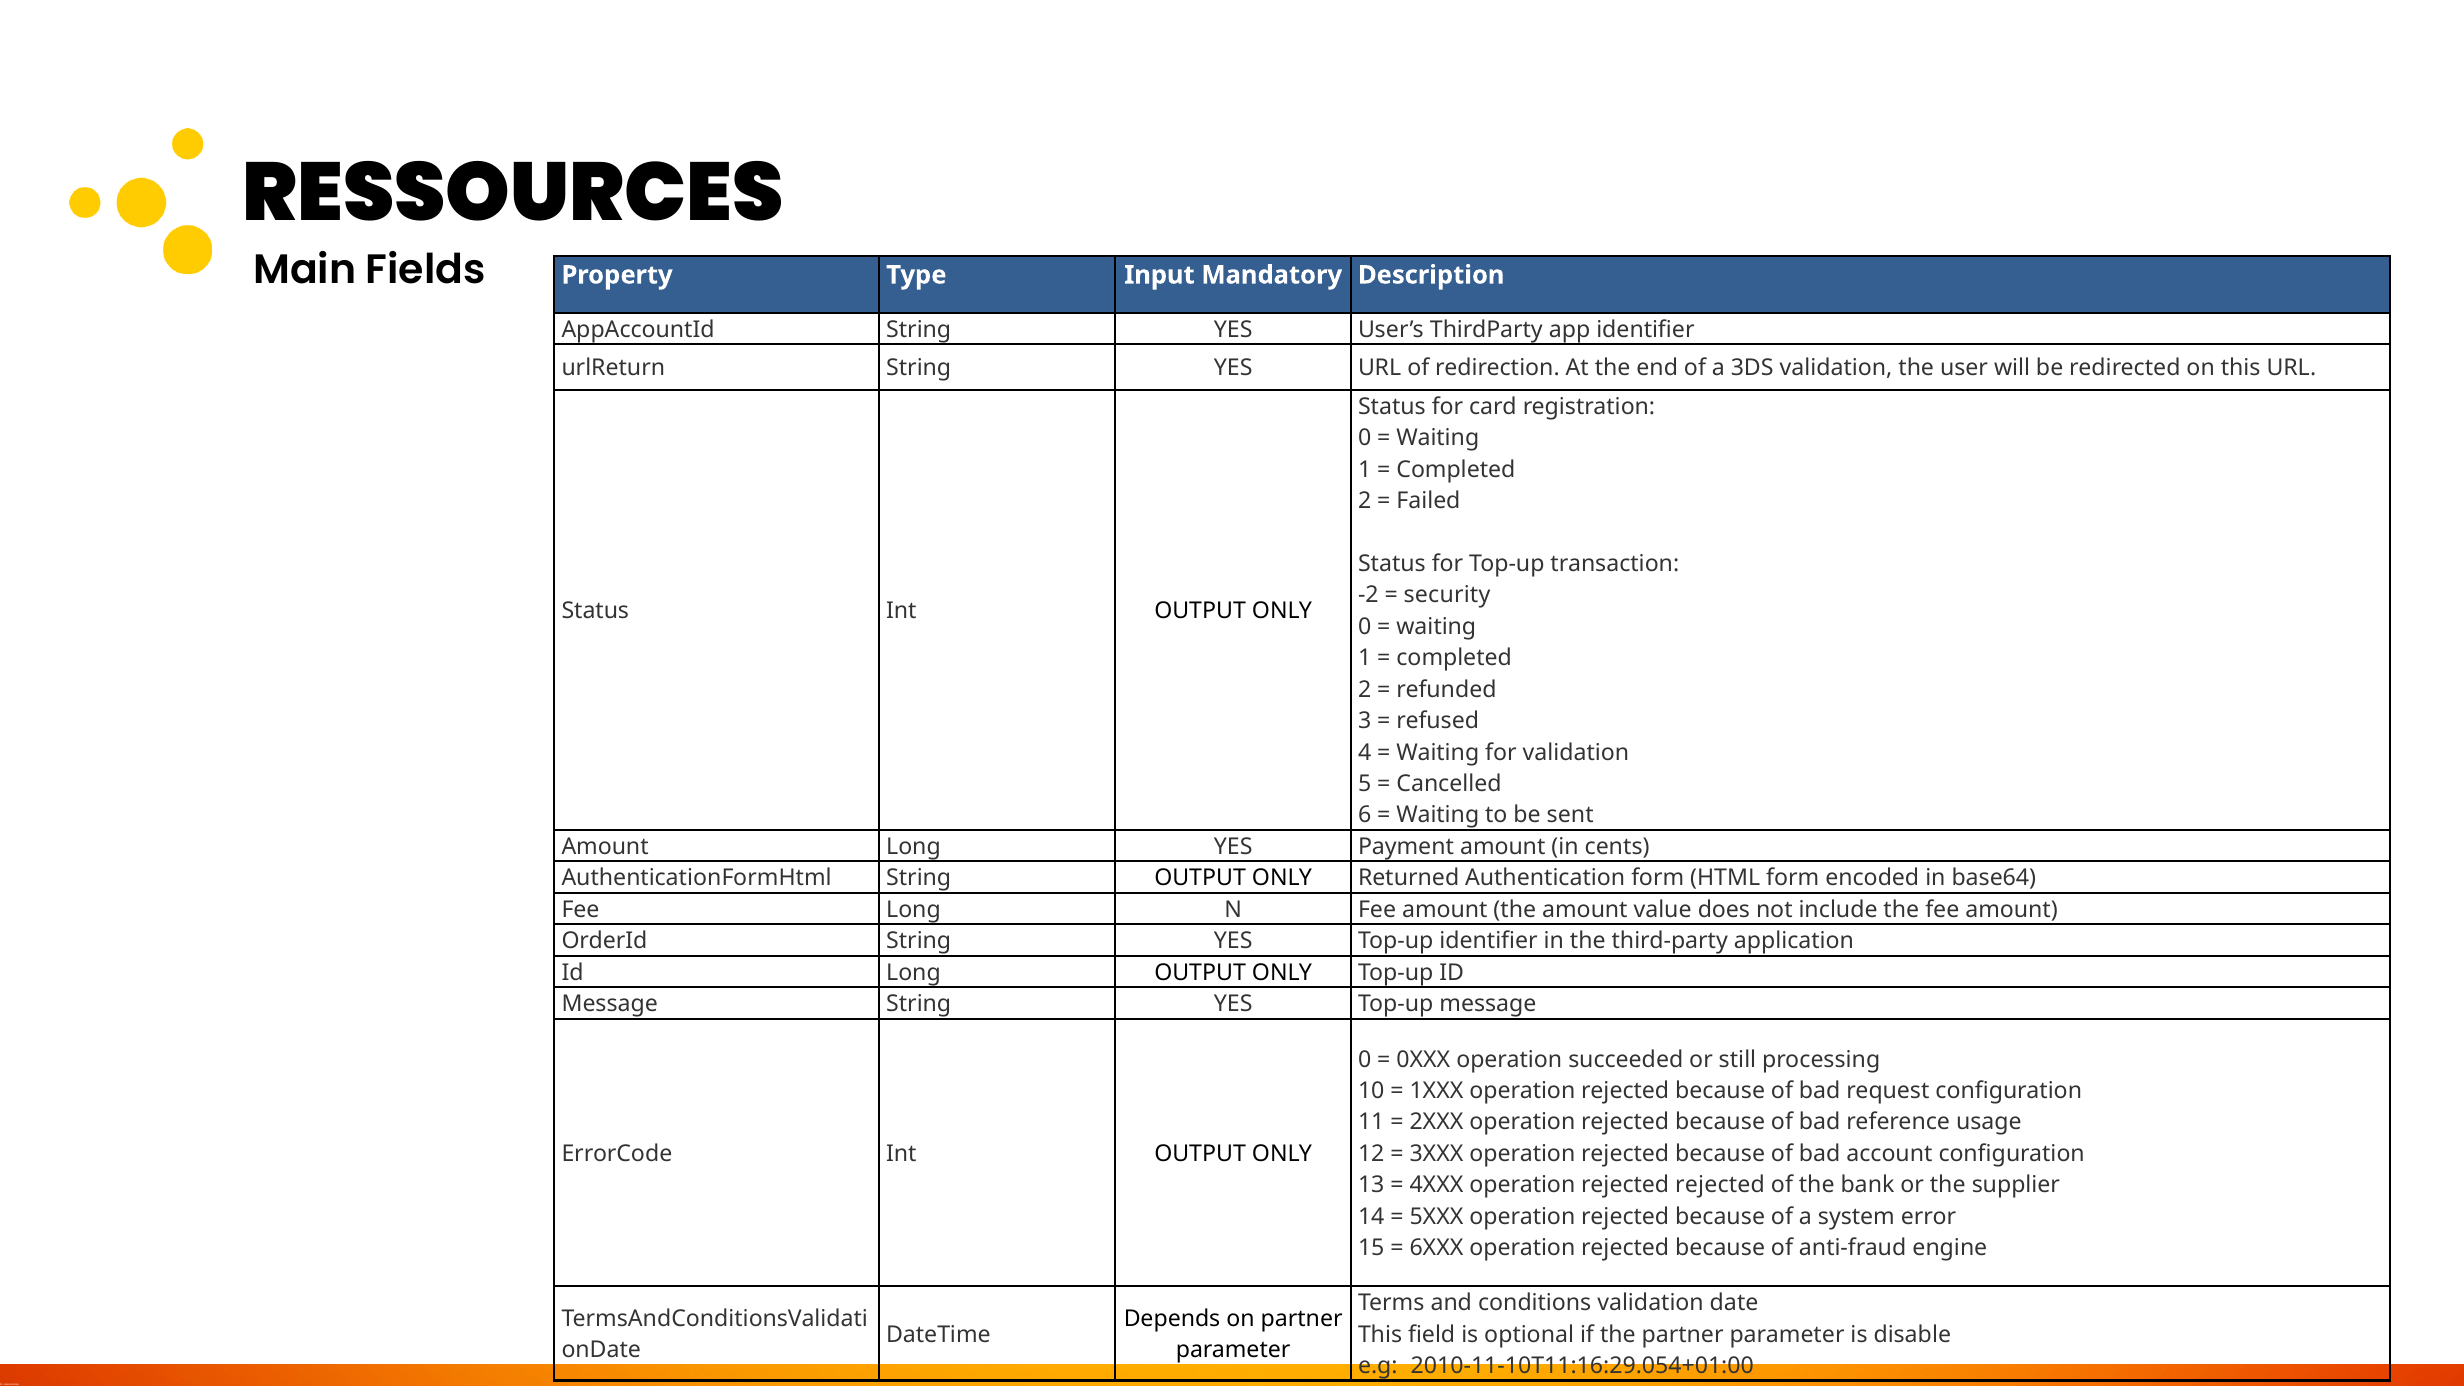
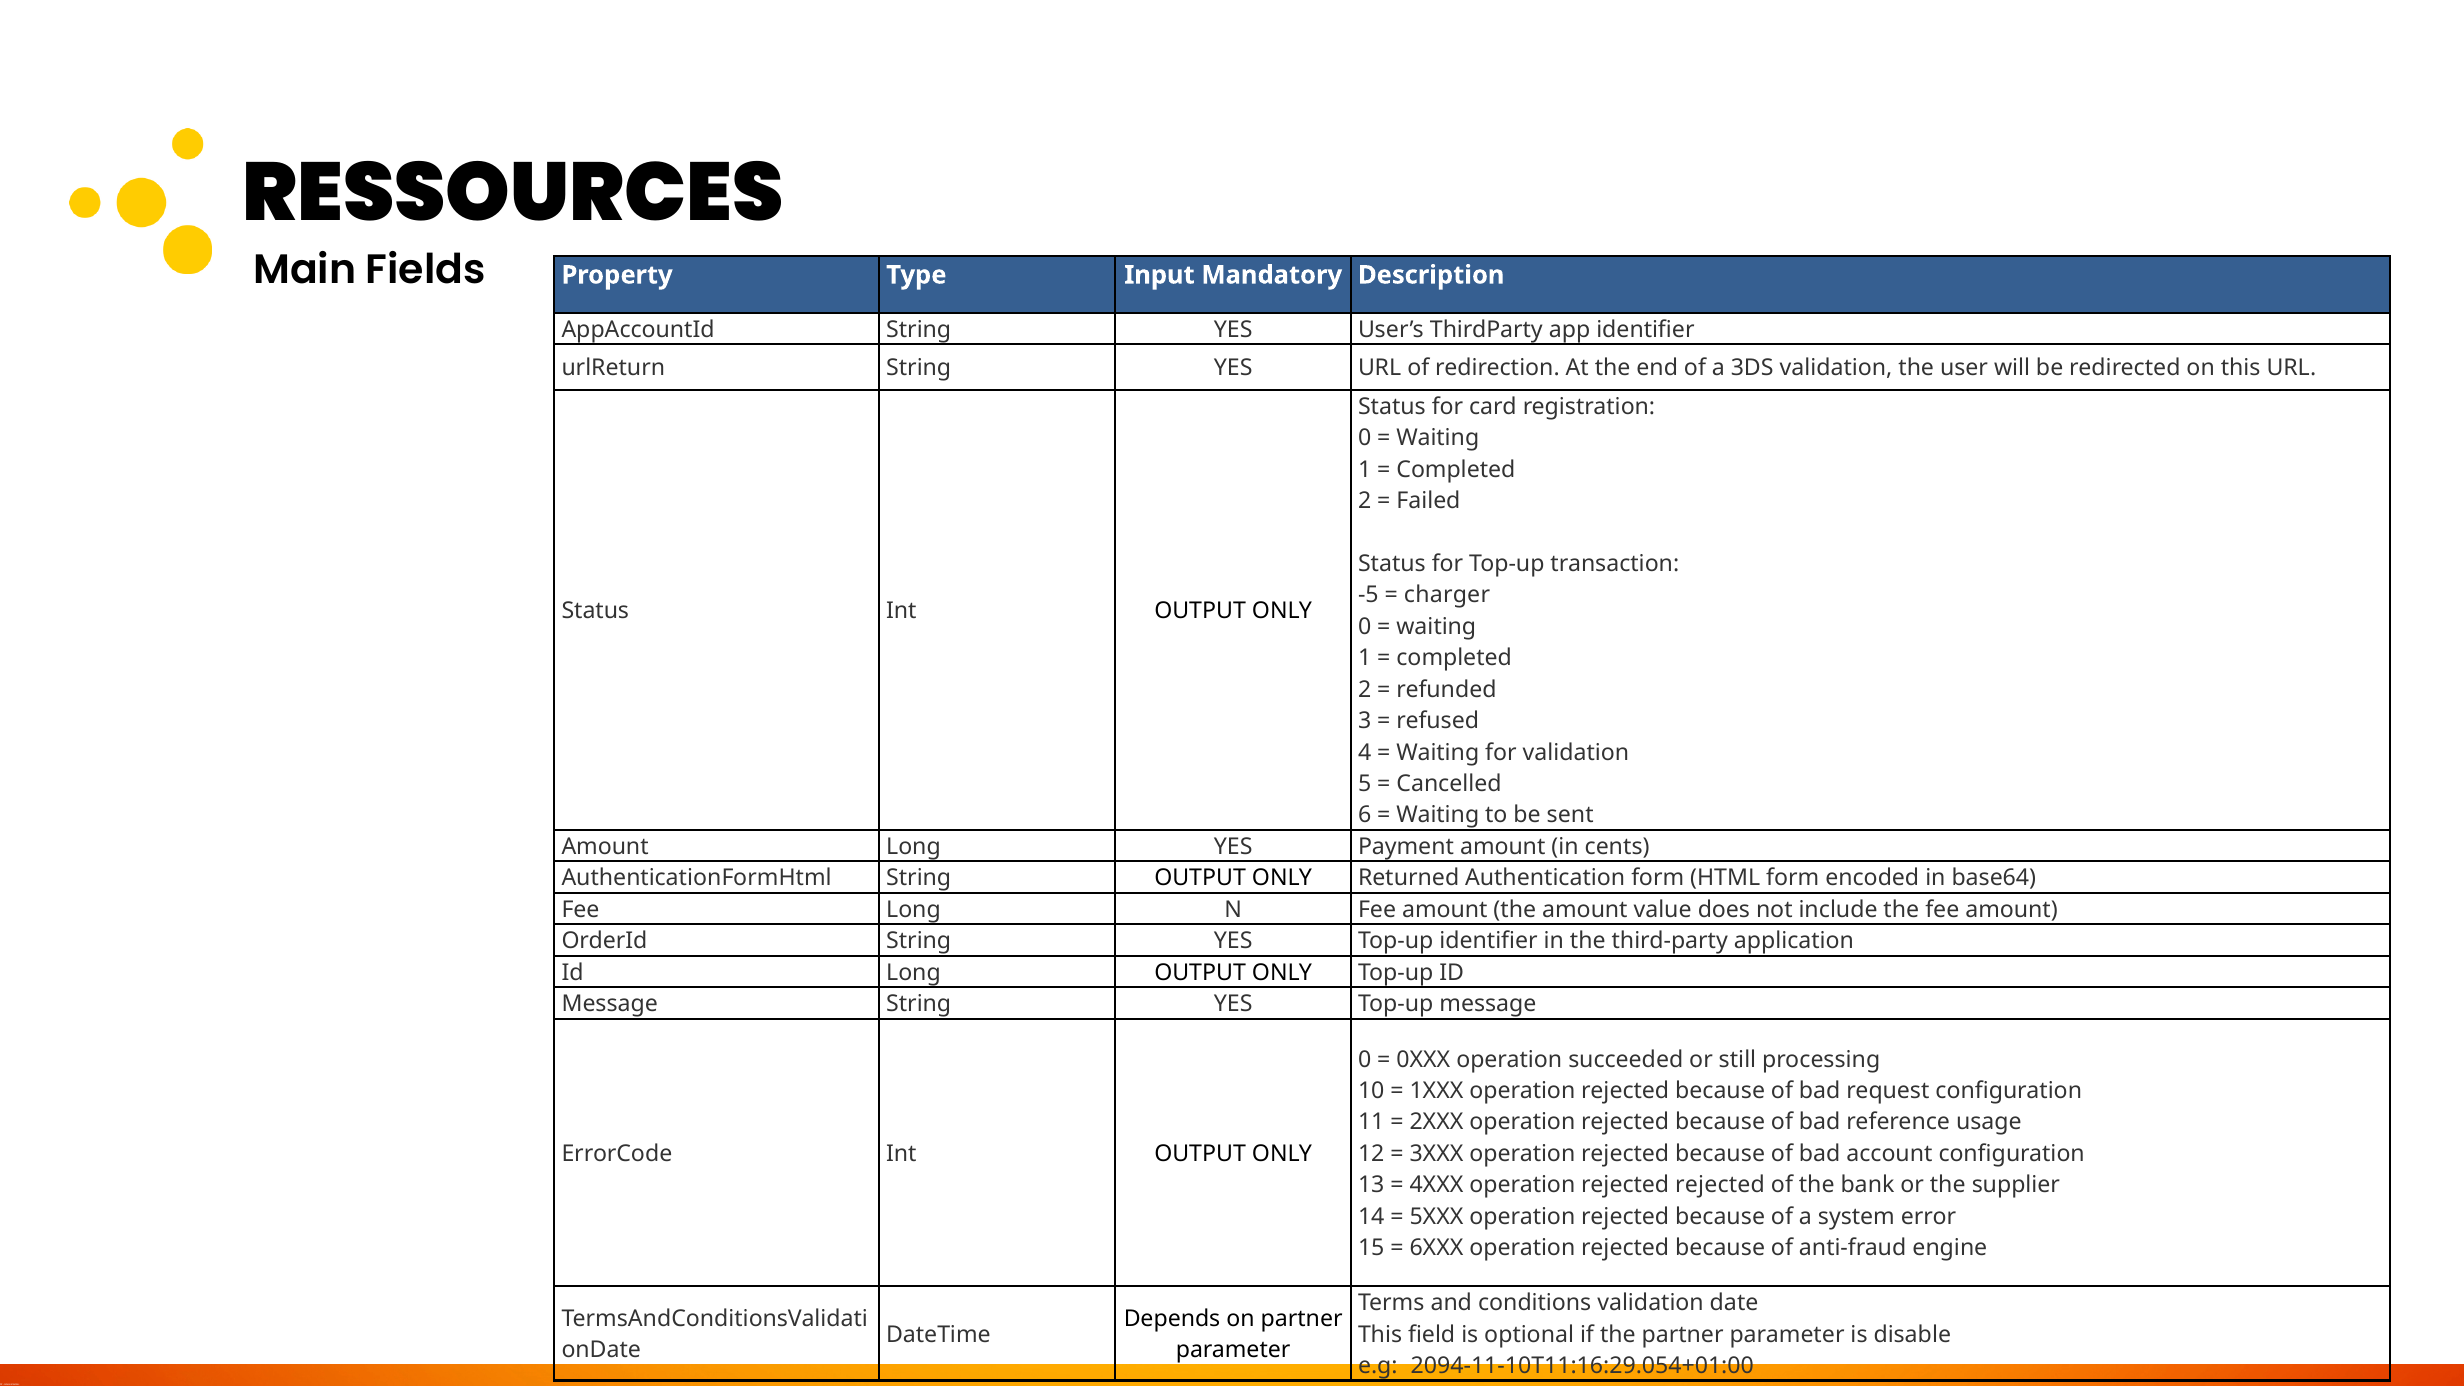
-2: -2 -> -5
security: security -> charger
2010-11-10T11:16:29.054+01:00: 2010-11-10T11:16:29.054+01:00 -> 2094-11-10T11:16:29.054+01:00
